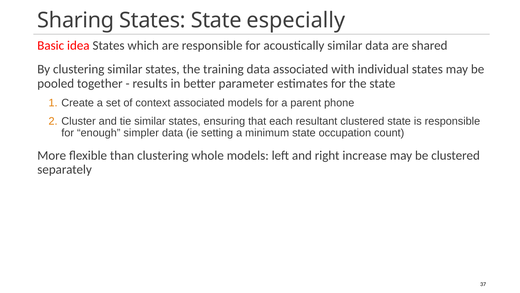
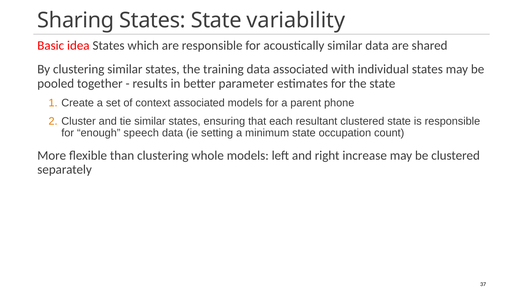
especially: especially -> variability
simpler: simpler -> speech
